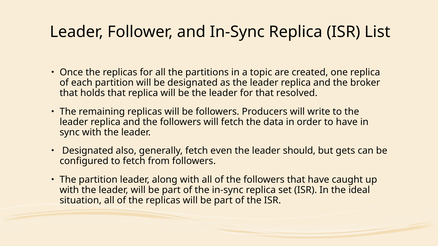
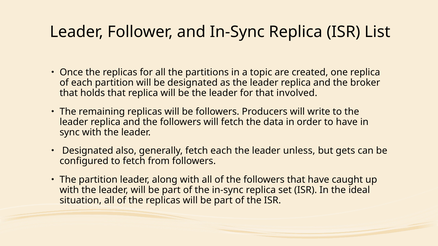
resolved: resolved -> involved
fetch even: even -> each
should: should -> unless
